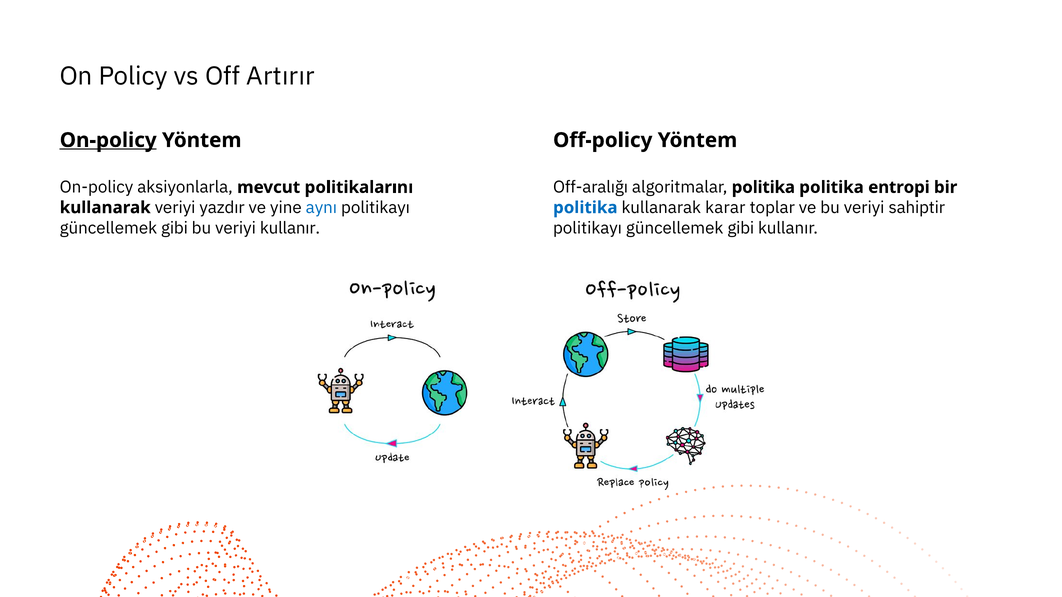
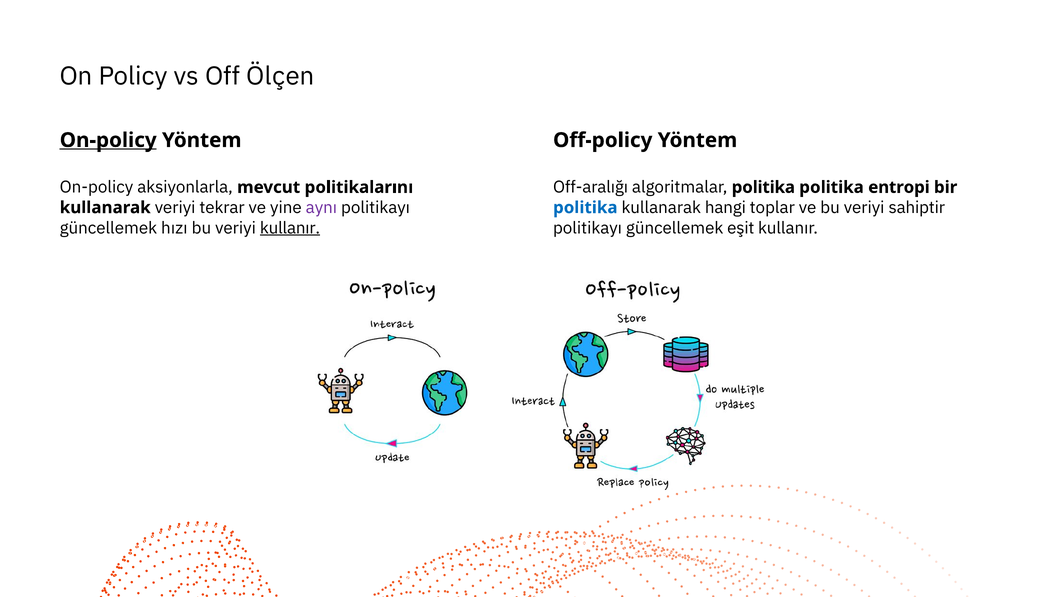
Artırır: Artırır -> Ölçen
yazdır: yazdır -> tekrar
aynı colour: blue -> purple
karar: karar -> hangi
gibi at (174, 228): gibi -> hızı
kullanır at (290, 228) underline: none -> present
gibi at (741, 228): gibi -> eşit
